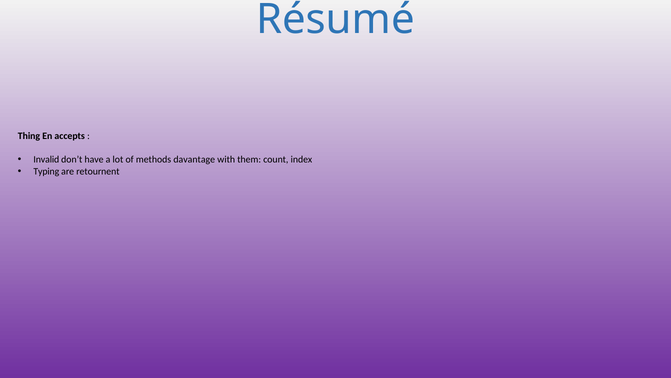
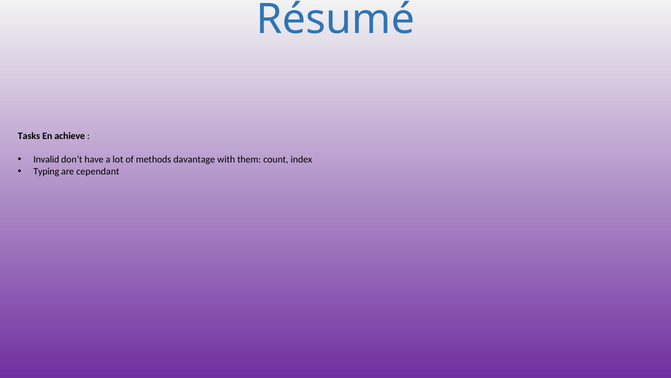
Thing: Thing -> Tasks
accepts: accepts -> achieve
retournent: retournent -> cependant
